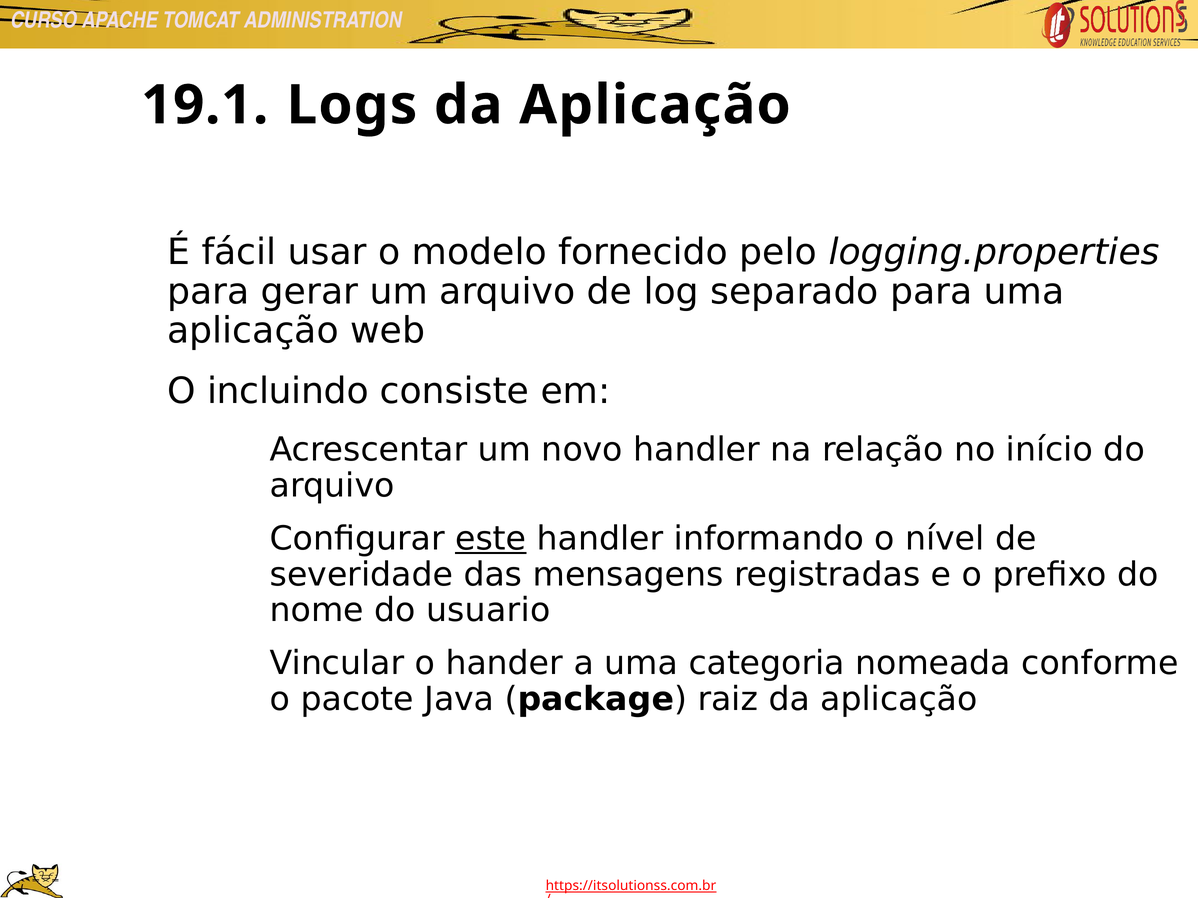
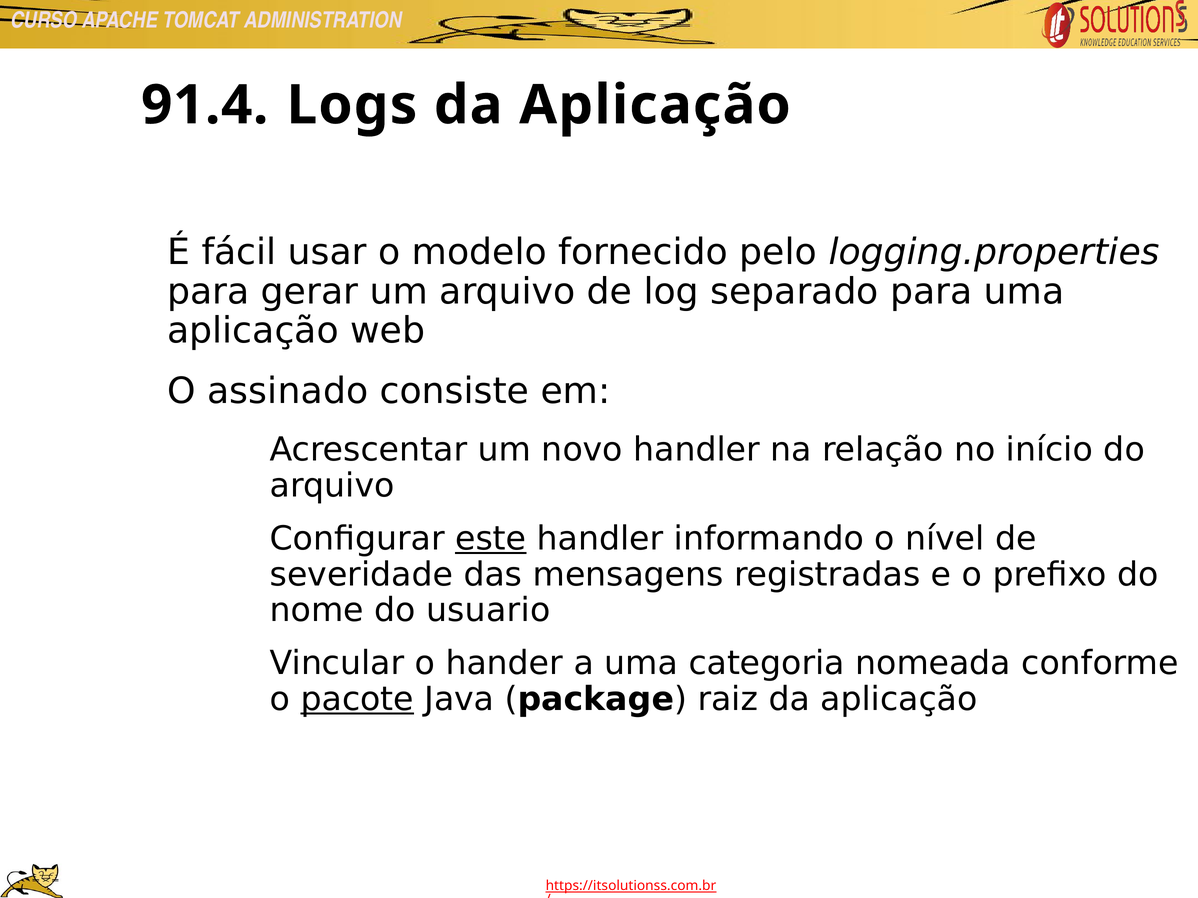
19.1: 19.1 -> 91.4
incluindo: incluindo -> assinado
pacote underline: none -> present
